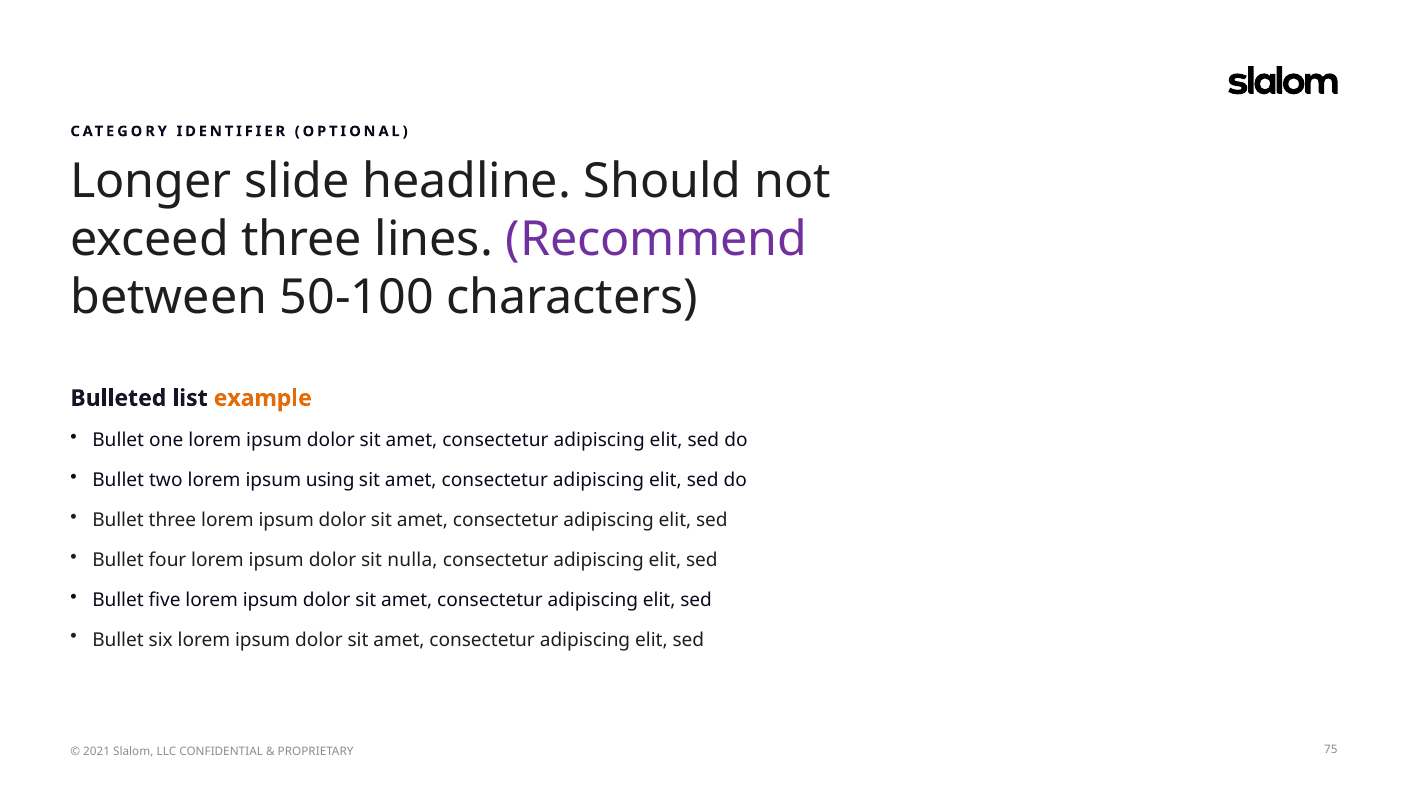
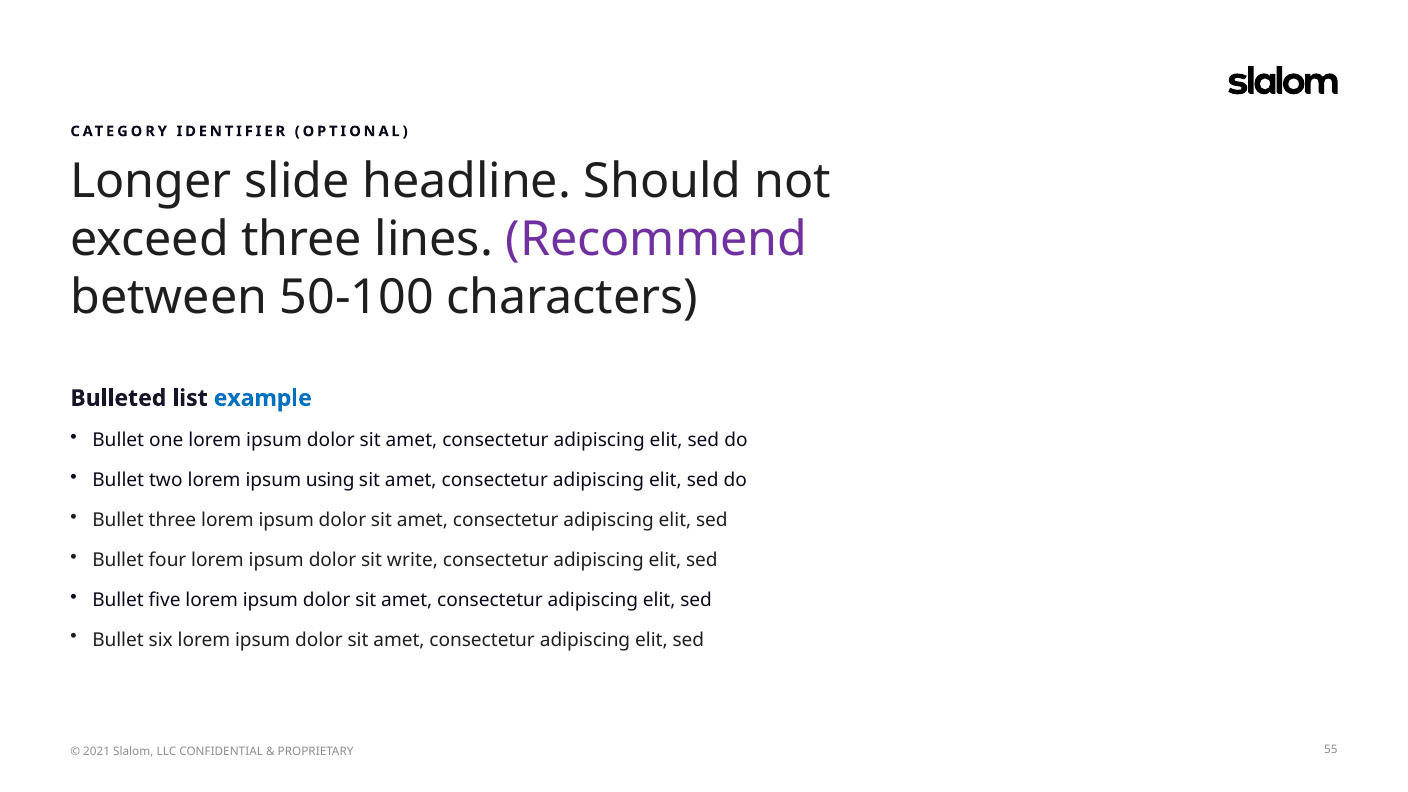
example colour: orange -> blue
nulla: nulla -> write
75: 75 -> 55
